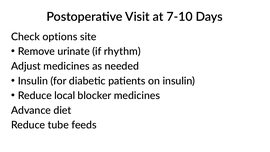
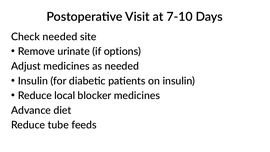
Check options: options -> needed
rhythm: rhythm -> options
